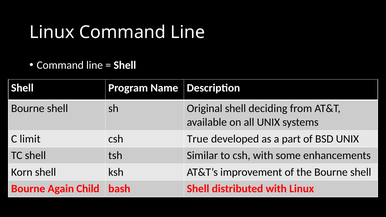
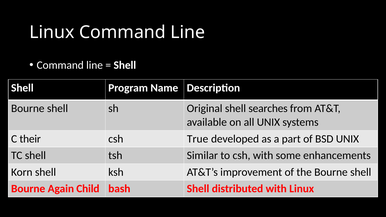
deciding: deciding -> searches
limit: limit -> their
